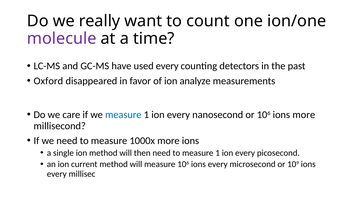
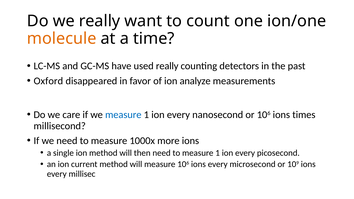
molecule colour: purple -> orange
used every: every -> really
ions more: more -> times
